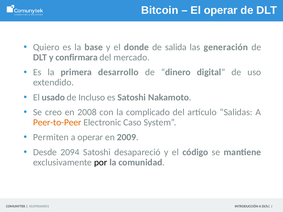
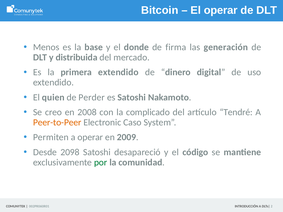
Quiero: Quiero -> Menos
salida: salida -> firma
confirmara: confirmara -> distribuida
primera desarrollo: desarrollo -> extendido
usado: usado -> quien
Incluso: Incluso -> Perder
Salidas: Salidas -> Tendré
2094: 2094 -> 2098
por colour: black -> green
